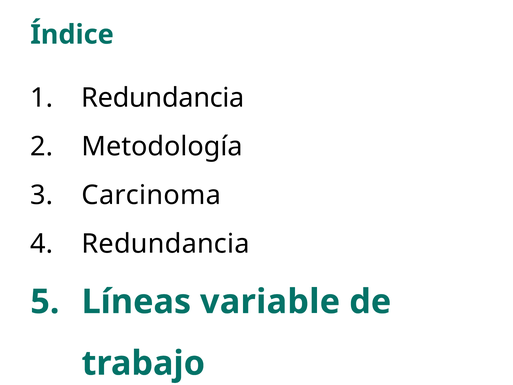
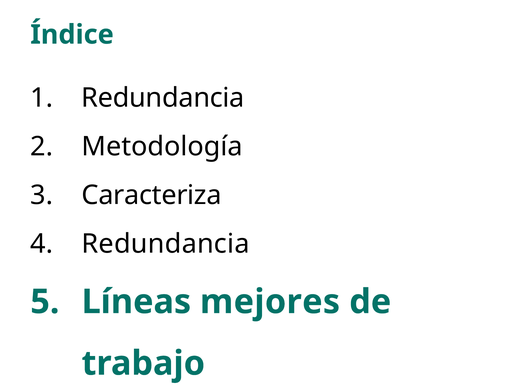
Carcinoma: Carcinoma -> Caracteriza
variable: variable -> mejores
